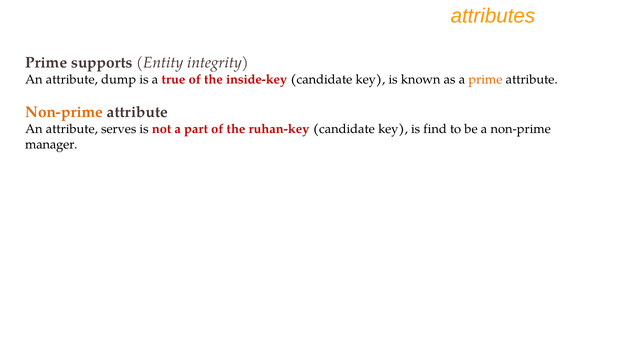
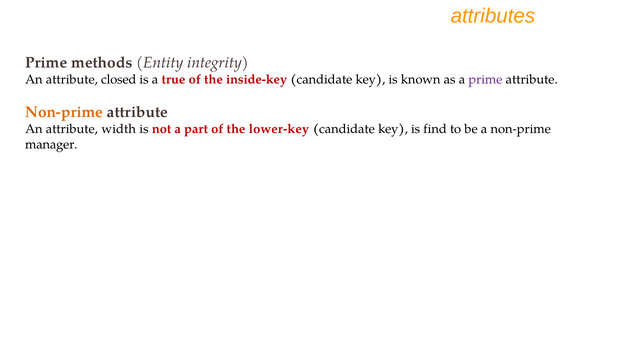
supports: supports -> methods
dump: dump -> closed
prime at (485, 80) colour: orange -> purple
serves: serves -> width
ruhan-key: ruhan-key -> lower-key
